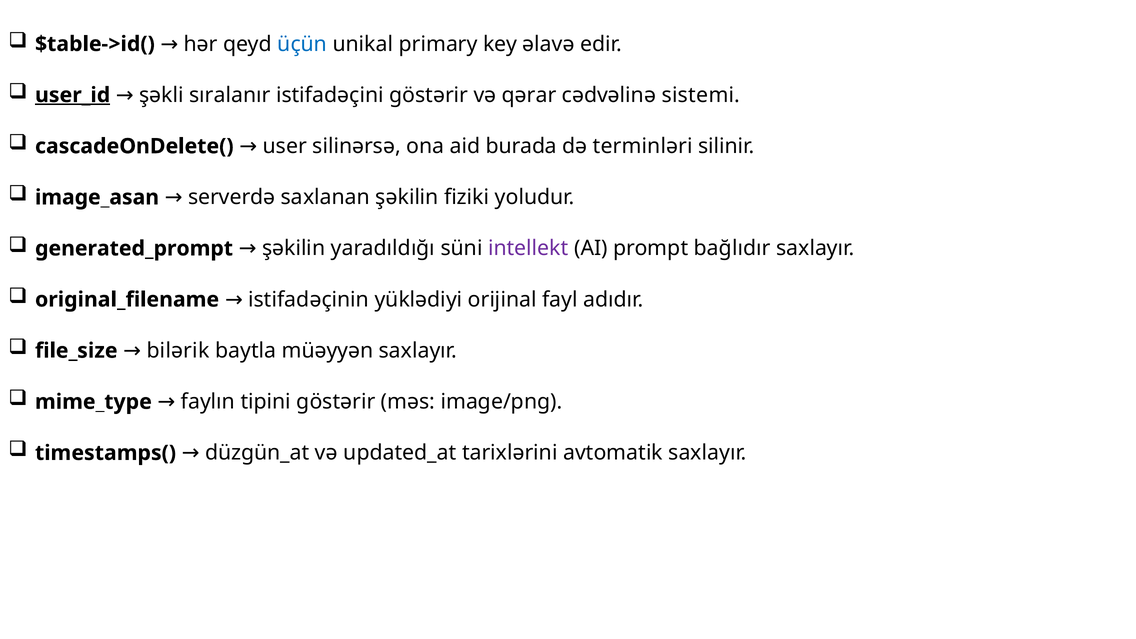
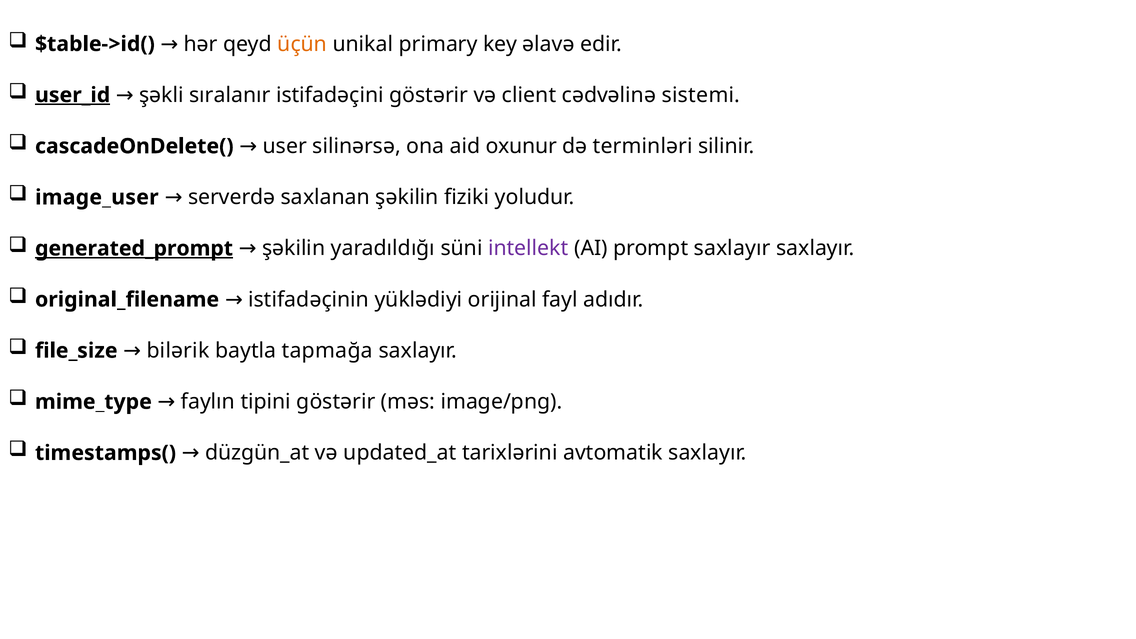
üçün colour: blue -> orange
qərar: qərar -> client
burada: burada -> oxunur
image_asan: image_asan -> image_user
generated_prompt underline: none -> present
prompt bağlıdır: bağlıdır -> saxlayır
müəyyən: müəyyən -> tapmağa
